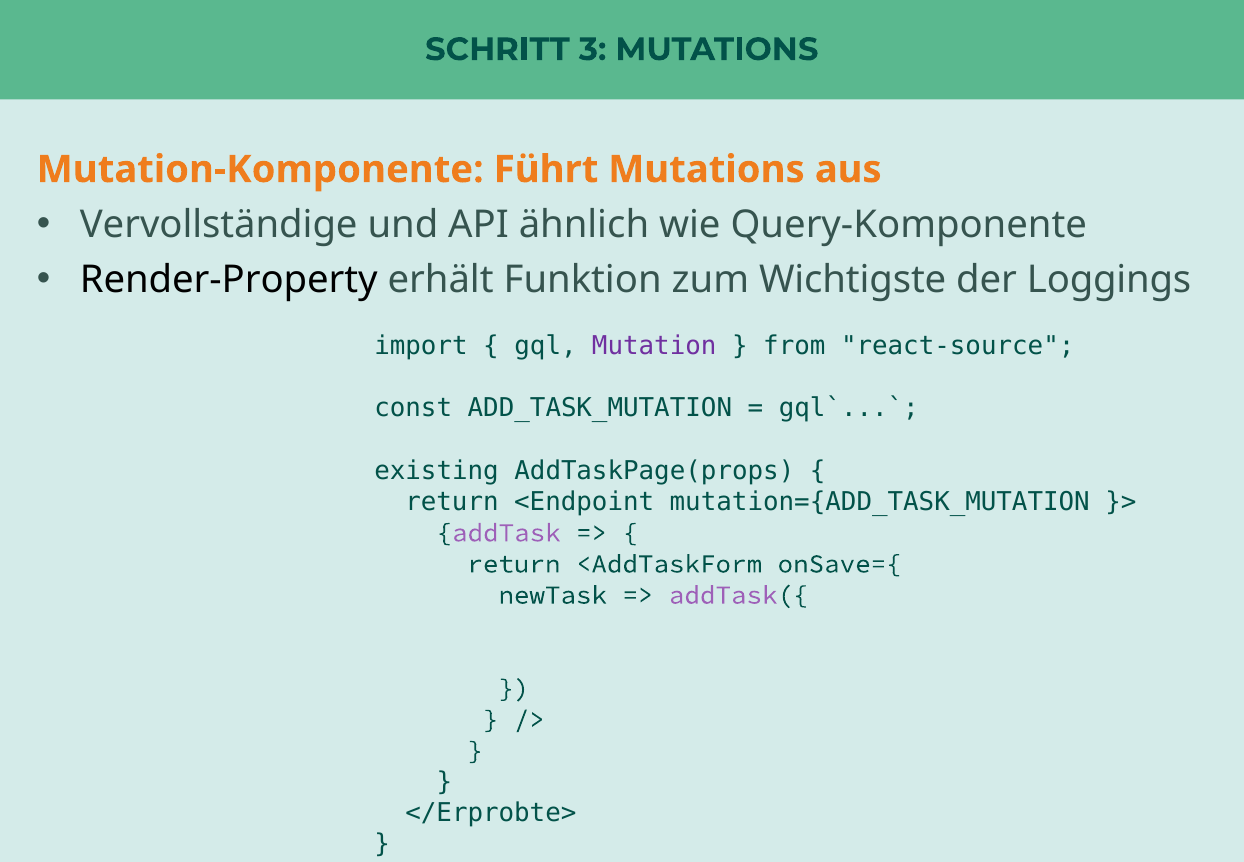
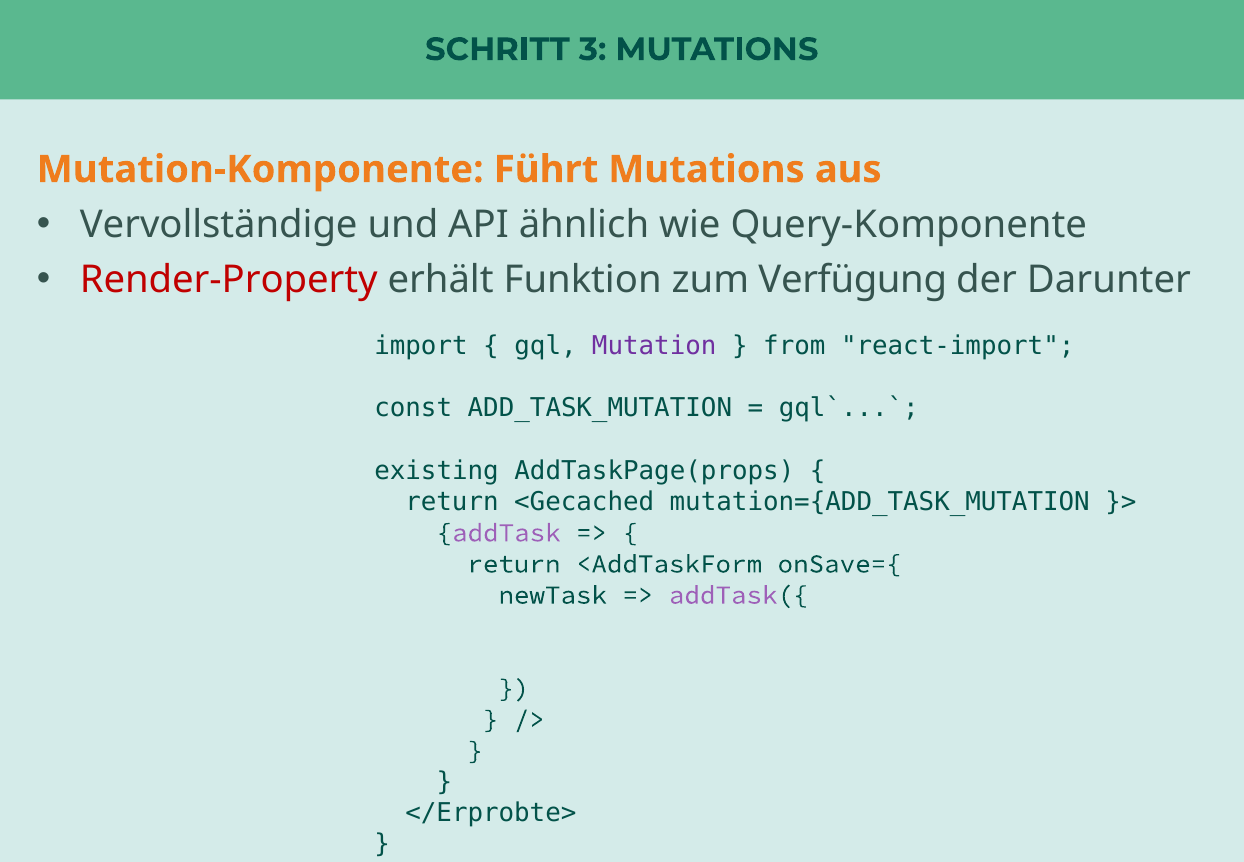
Render-Property colour: black -> red
Wichtigste: Wichtigste -> Verfügung
Loggings: Loggings -> Darunter
react-source: react-source -> react-import
<Endpoint: <Endpoint -> <Gecached
